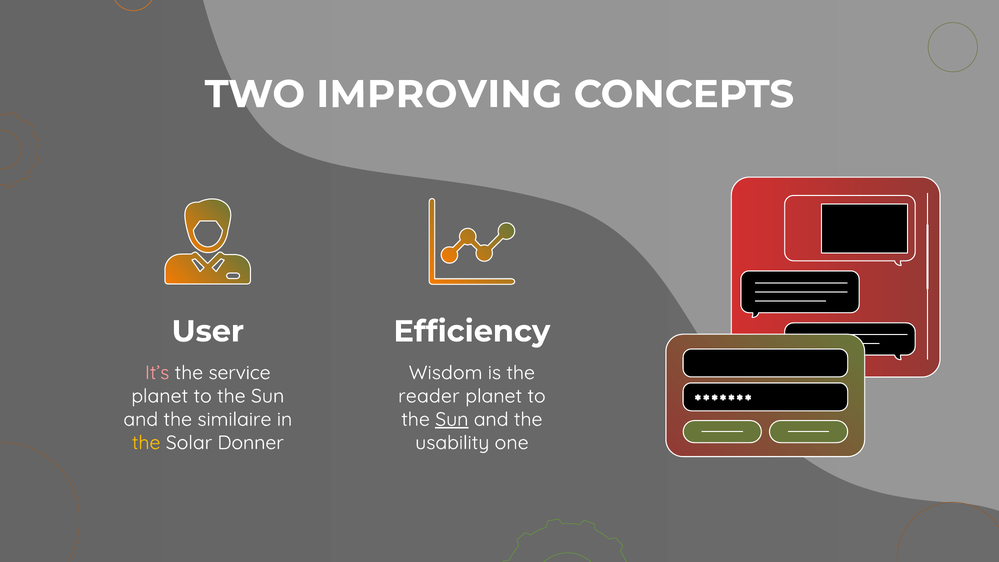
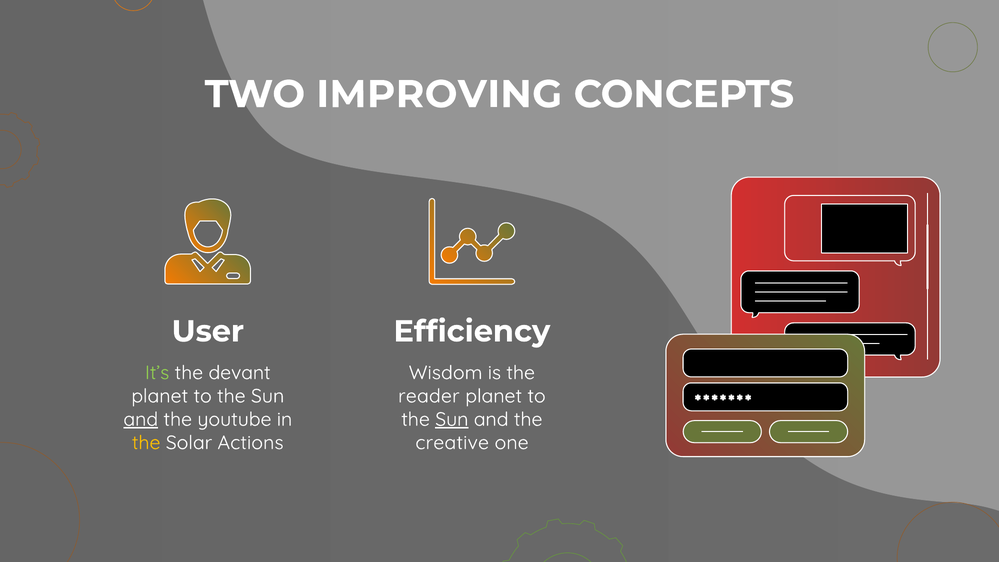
It’s colour: pink -> light green
service: service -> devant
and at (141, 419) underline: none -> present
similaire: similaire -> youtube
Donner: Donner -> Actions
usability: usability -> creative
